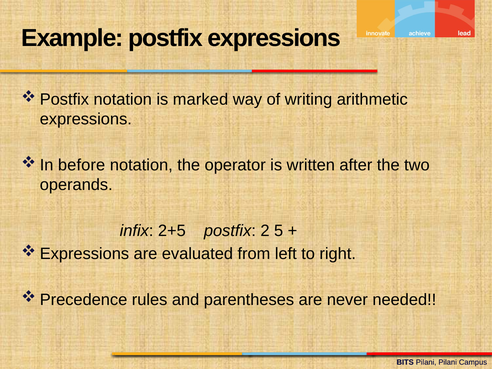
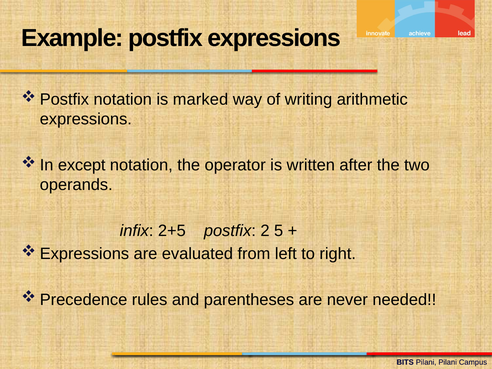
before: before -> except
